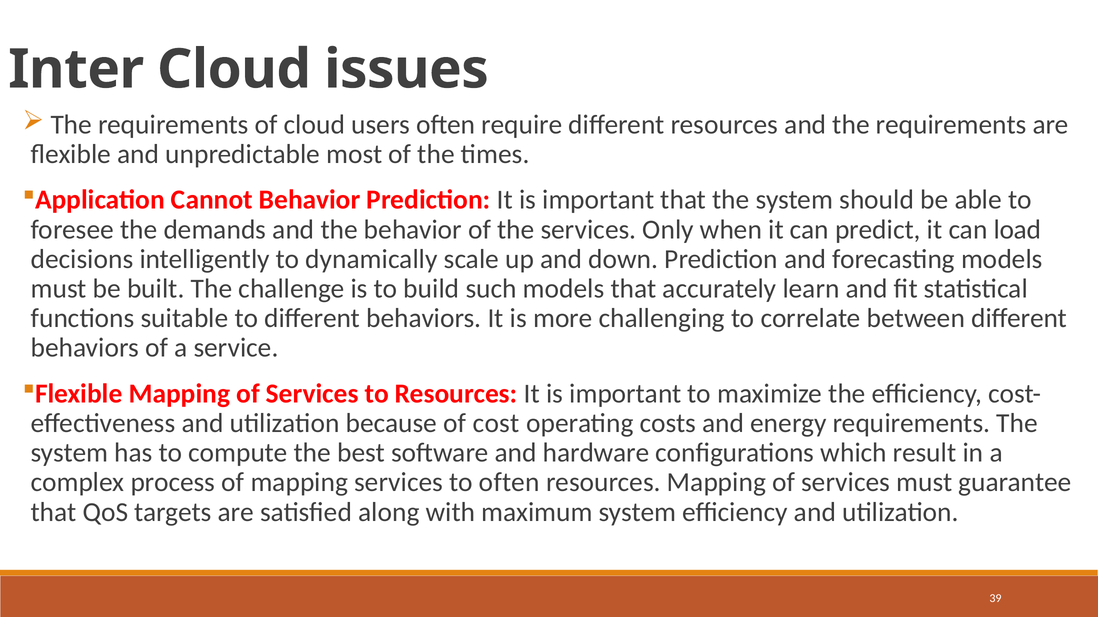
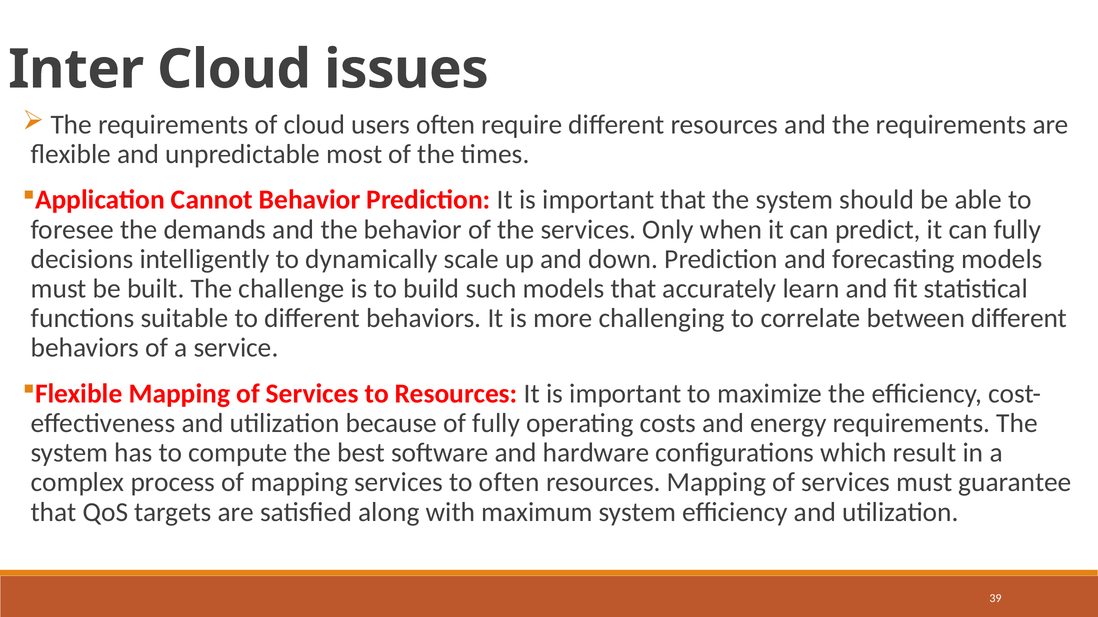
can load: load -> fully
of cost: cost -> fully
